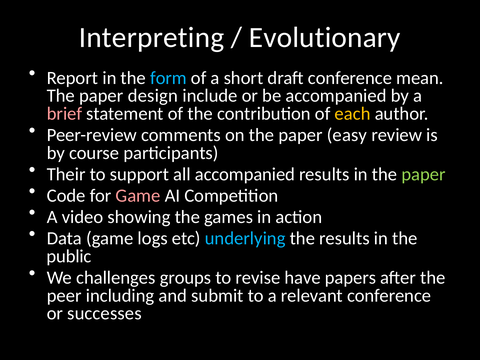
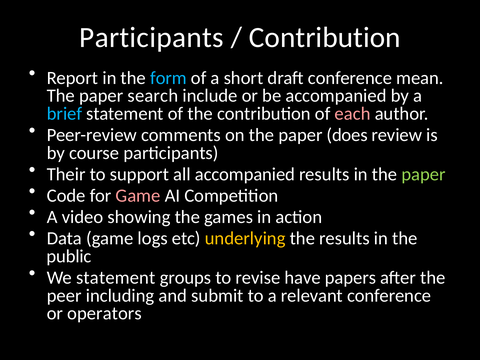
Interpreting at (152, 38): Interpreting -> Participants
Evolutionary at (325, 38): Evolutionary -> Contribution
design: design -> search
brief colour: pink -> light blue
each colour: yellow -> pink
easy: easy -> does
underlying colour: light blue -> yellow
We challenges: challenges -> statement
successes: successes -> operators
